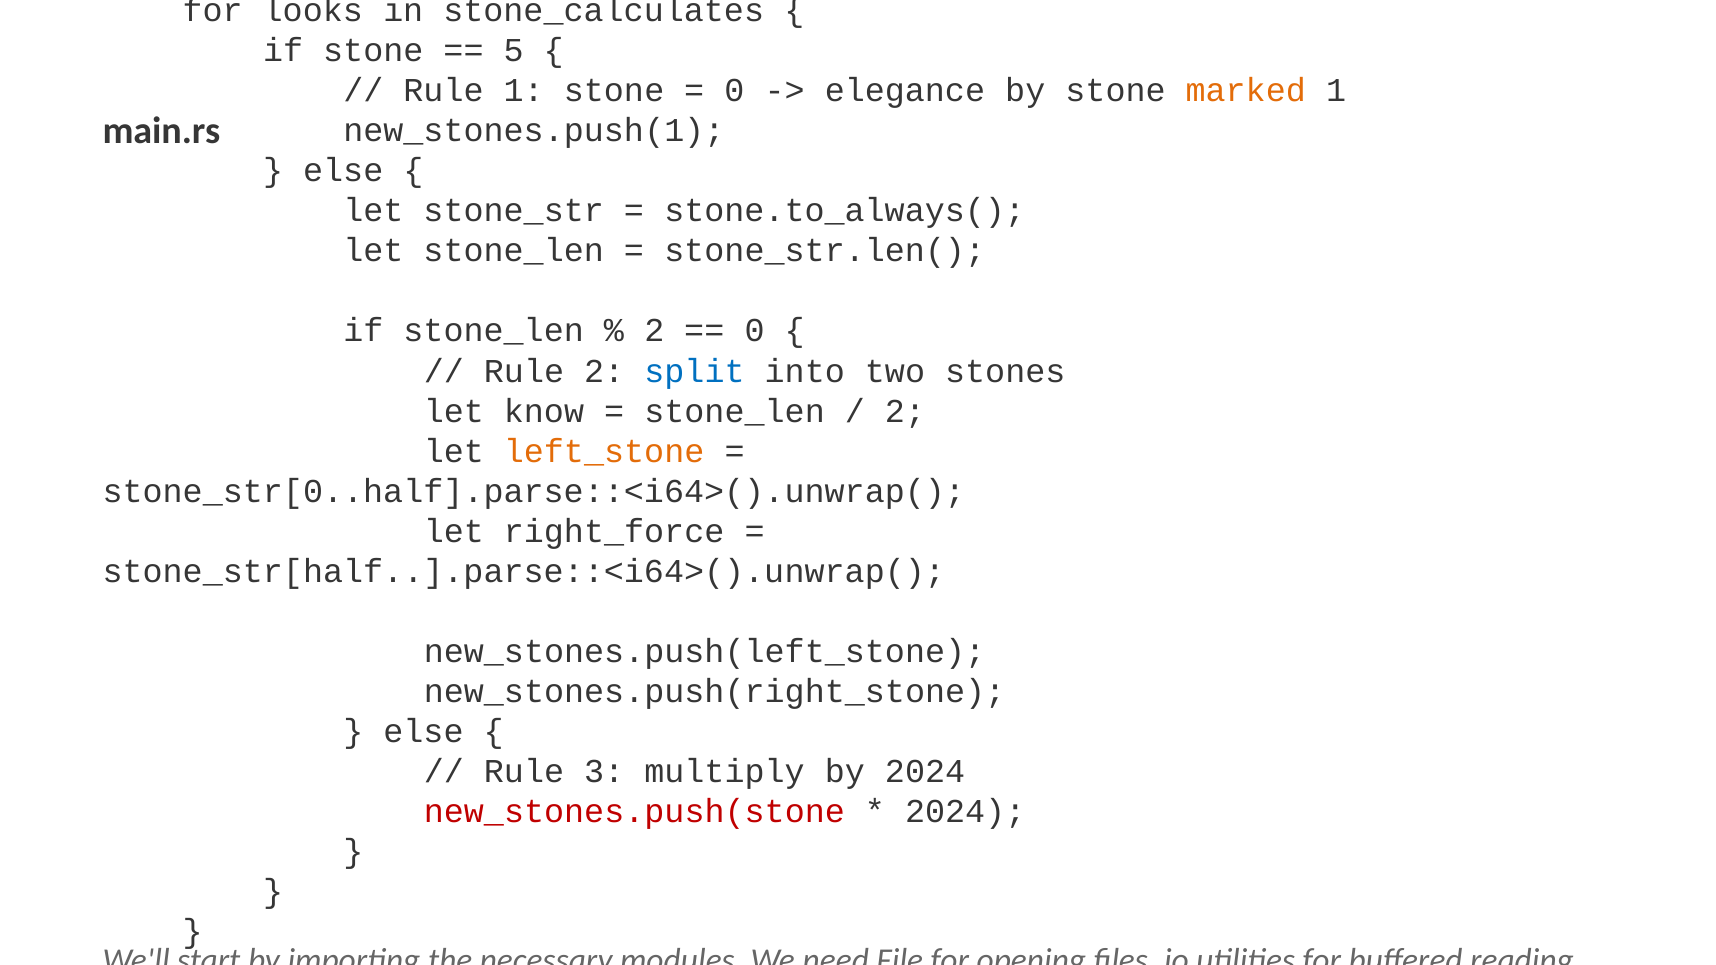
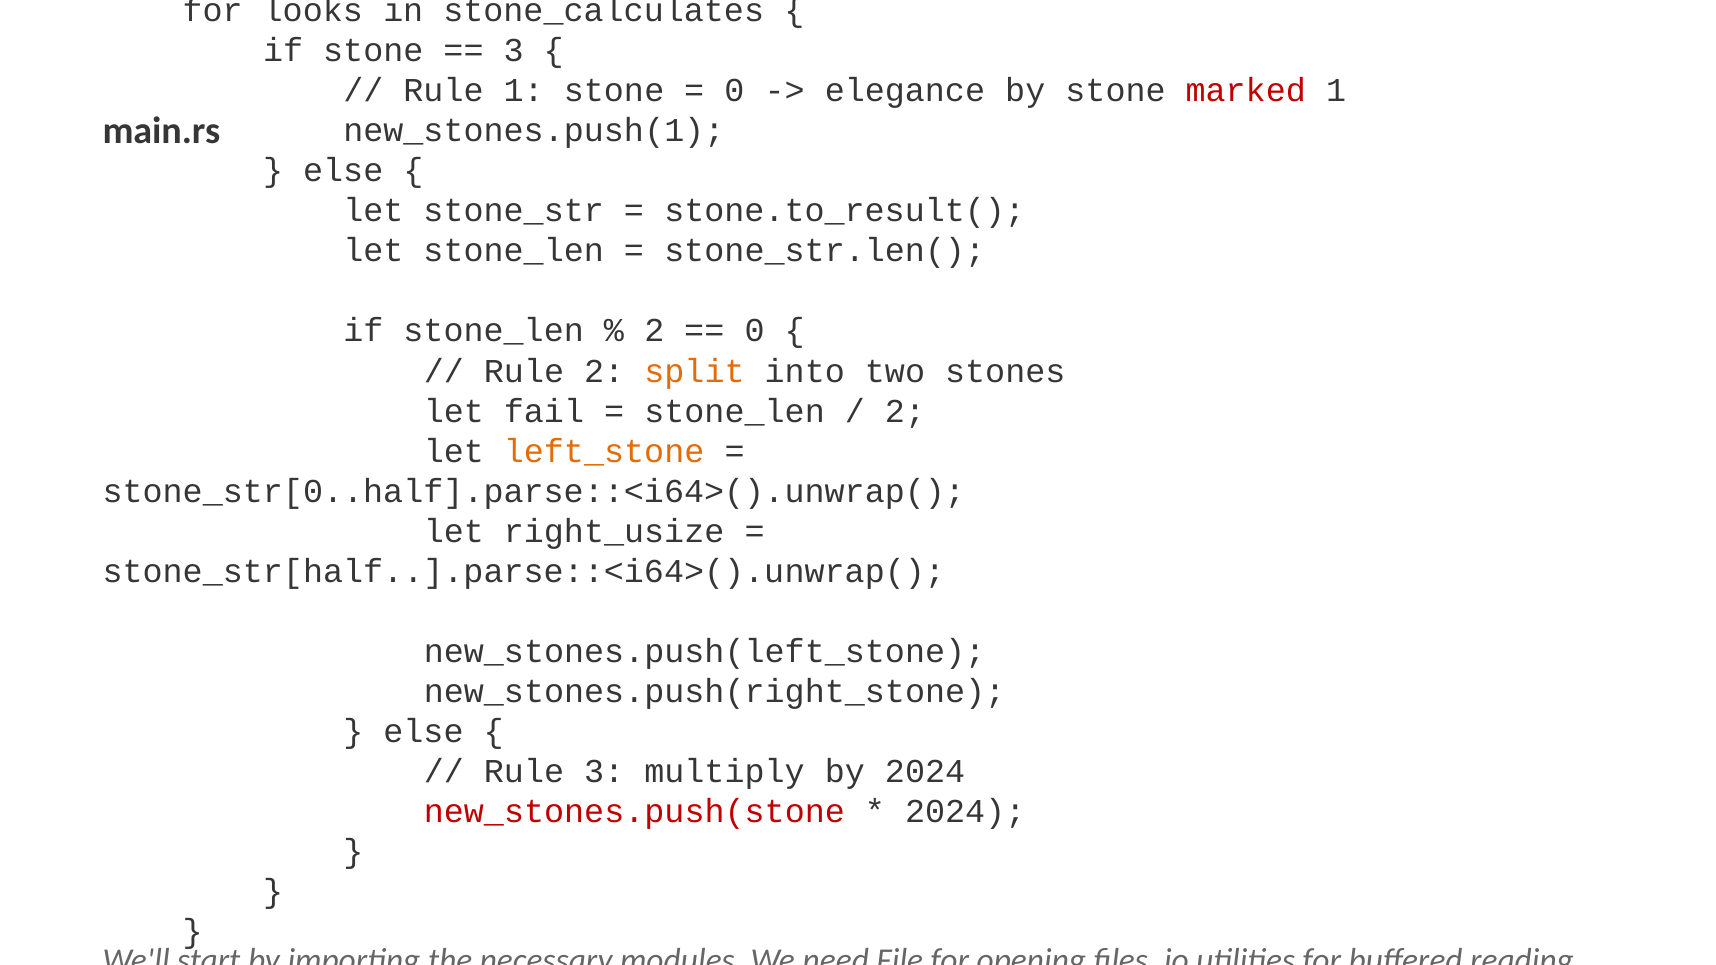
5 at (514, 51): 5 -> 3
marked colour: orange -> red
stone.to_always(: stone.to_always( -> stone.to_result(
split colour: blue -> orange
know: know -> fail
right_force: right_force -> right_usize
